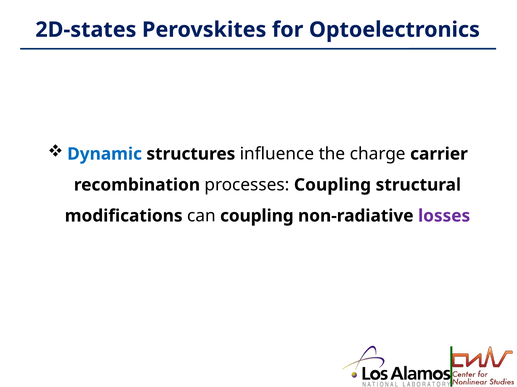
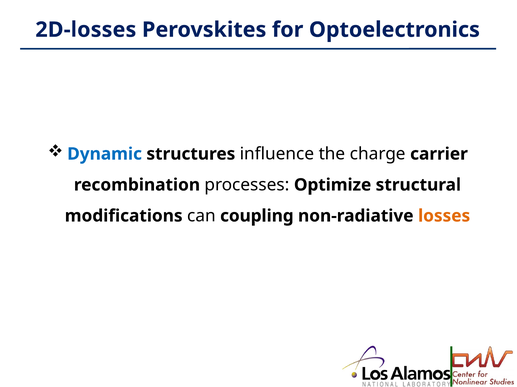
2D-states: 2D-states -> 2D-losses
processes Coupling: Coupling -> Optimize
losses colour: purple -> orange
